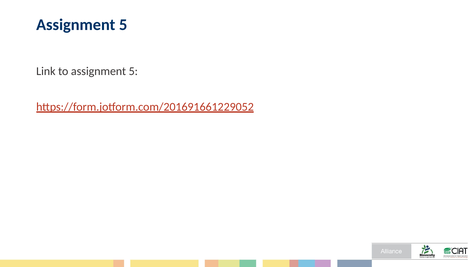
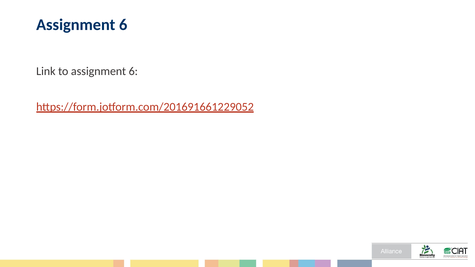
5 at (123, 25): 5 -> 6
to assignment 5: 5 -> 6
